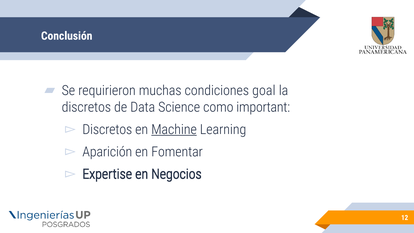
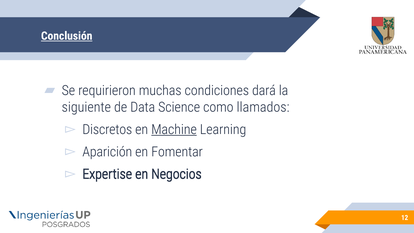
Conclusión underline: none -> present
goal: goal -> dará
discretos at (86, 107): discretos -> siguiente
important: important -> llamados
